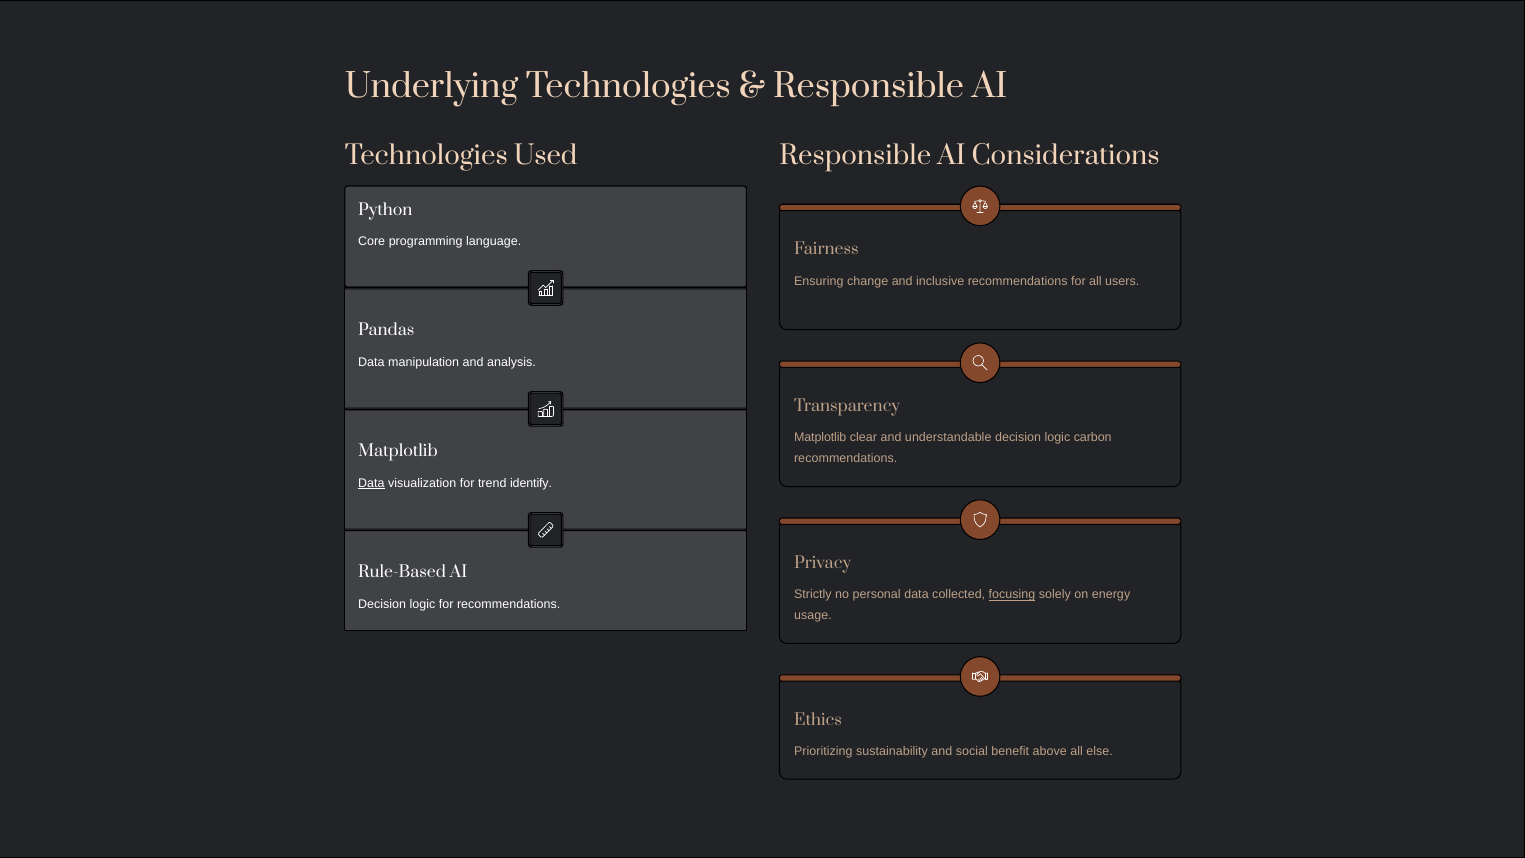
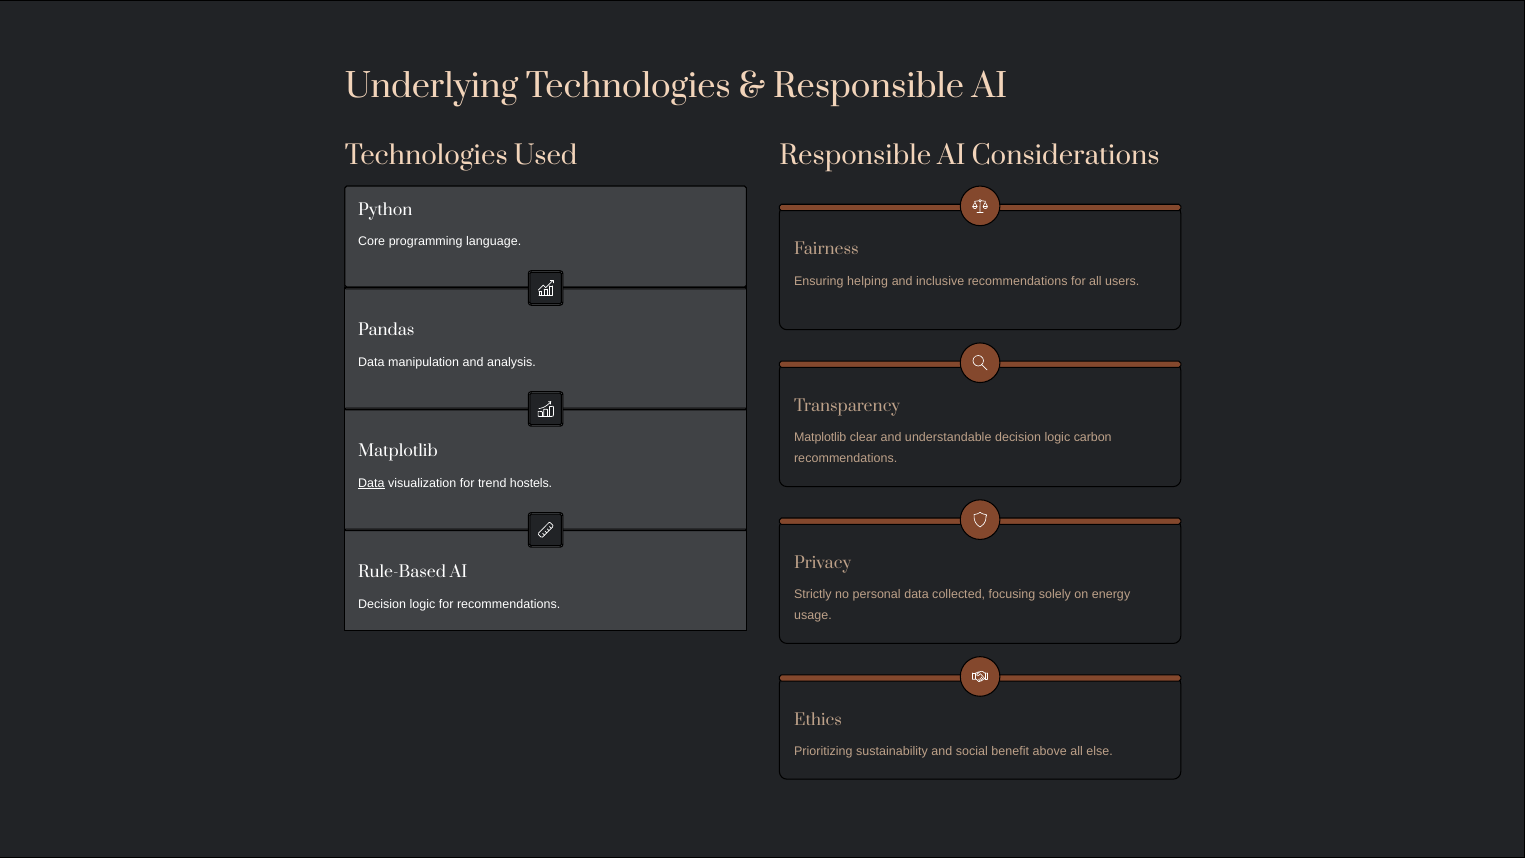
change: change -> helping
identify: identify -> hostels
focusing underline: present -> none
